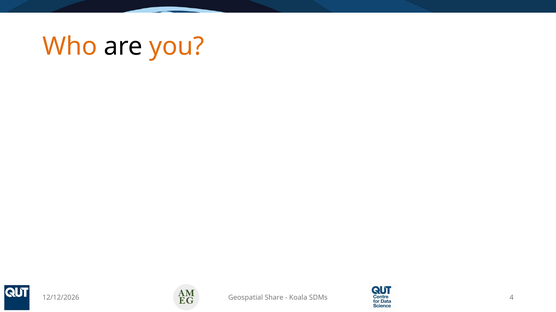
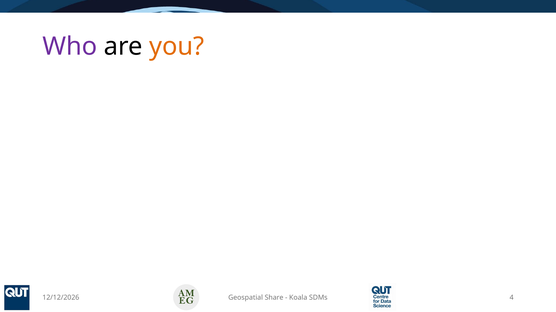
Who colour: orange -> purple
